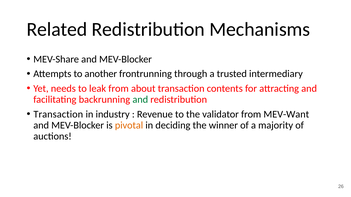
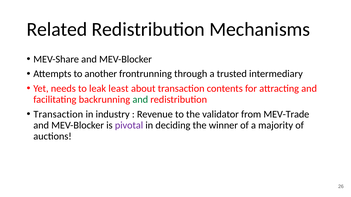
leak from: from -> least
MEV-Want: MEV-Want -> MEV-Trade
pivotal colour: orange -> purple
